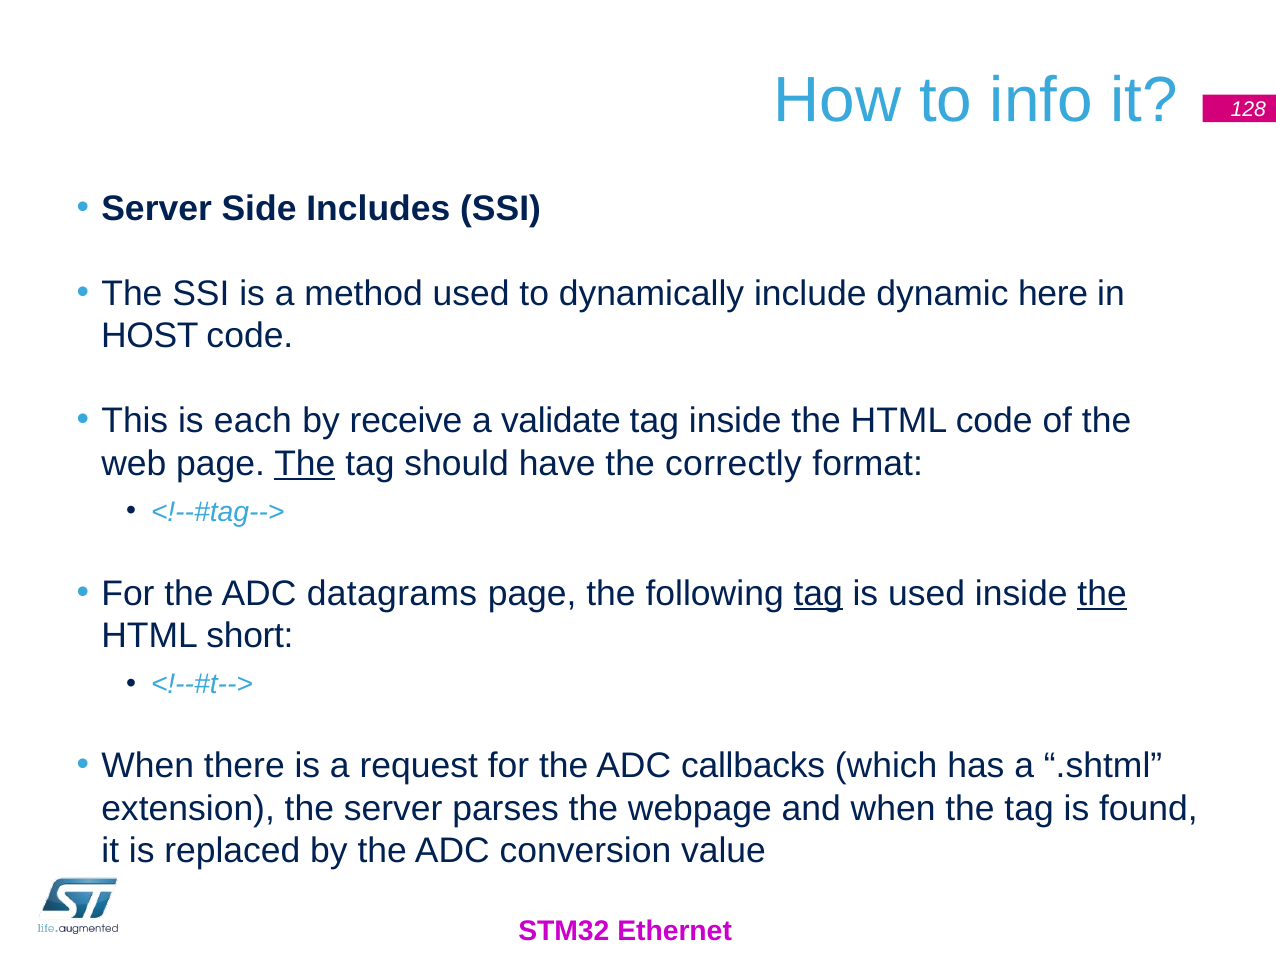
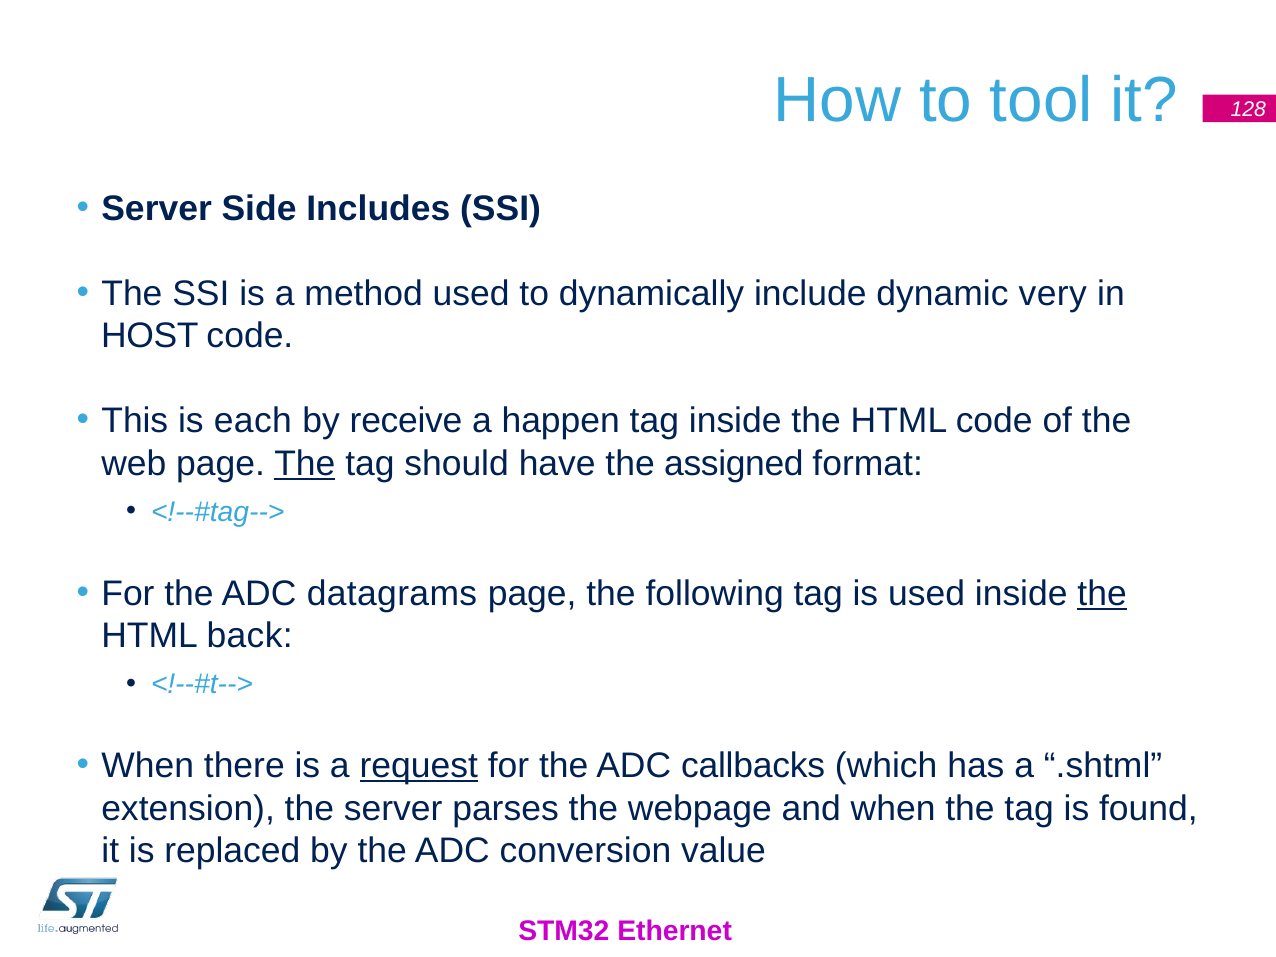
info: info -> tool
here: here -> very
validate: validate -> happen
correctly: correctly -> assigned
tag at (818, 593) underline: present -> none
short: short -> back
request underline: none -> present
